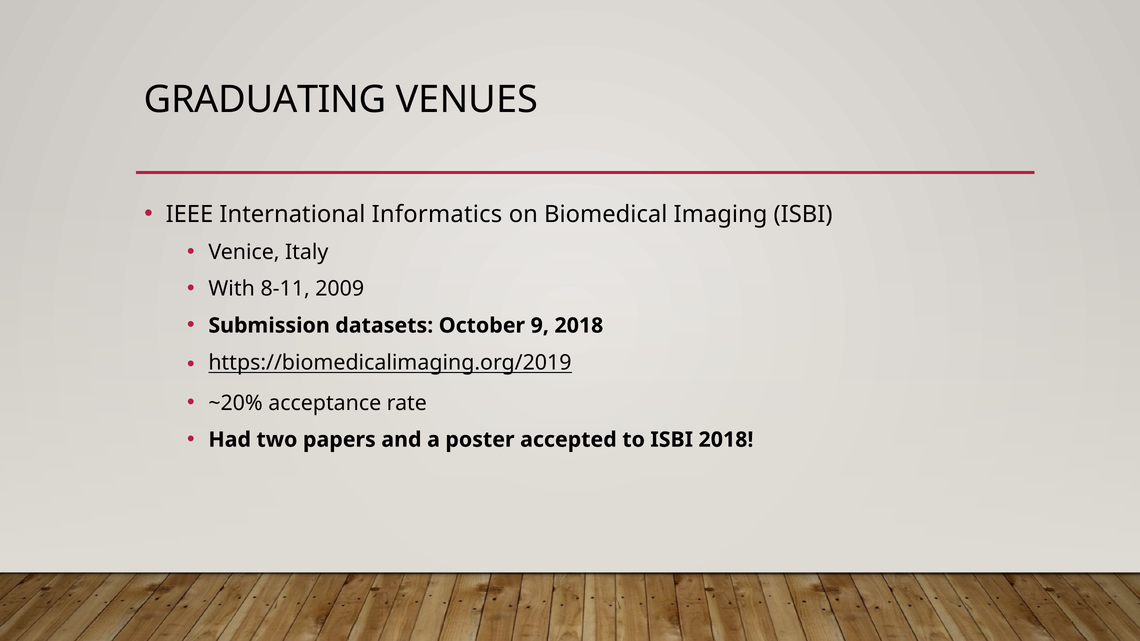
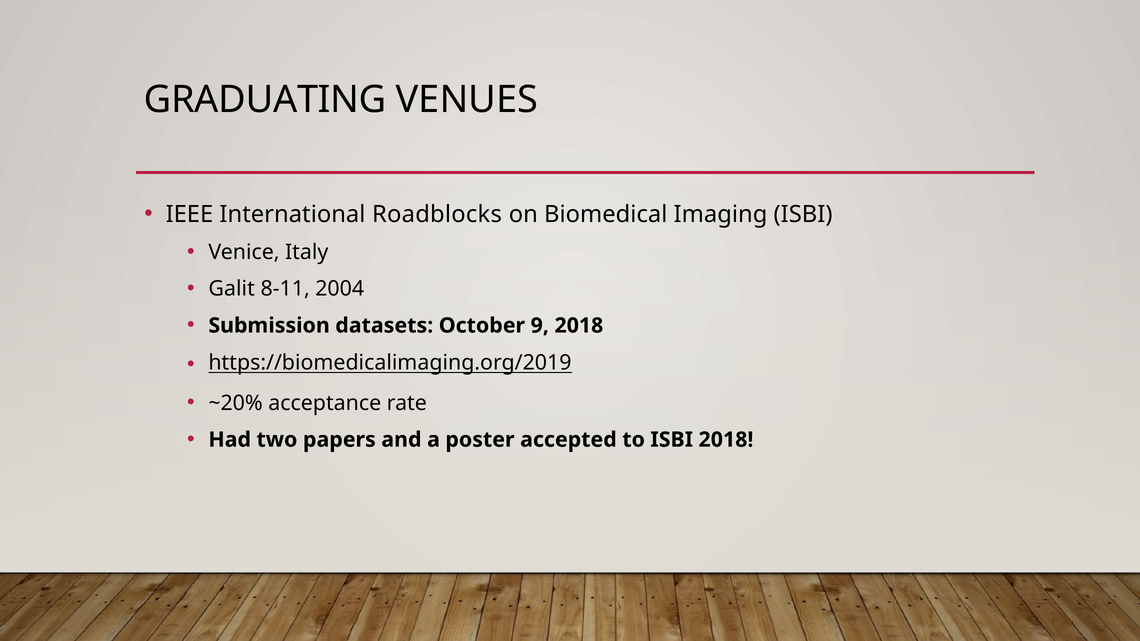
Informatics: Informatics -> Roadblocks
With: With -> Galit
2009: 2009 -> 2004
